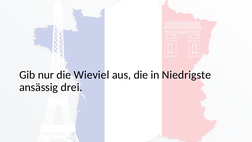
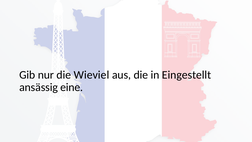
Niedrigste: Niedrigste -> Eingestellt
drei: drei -> eine
